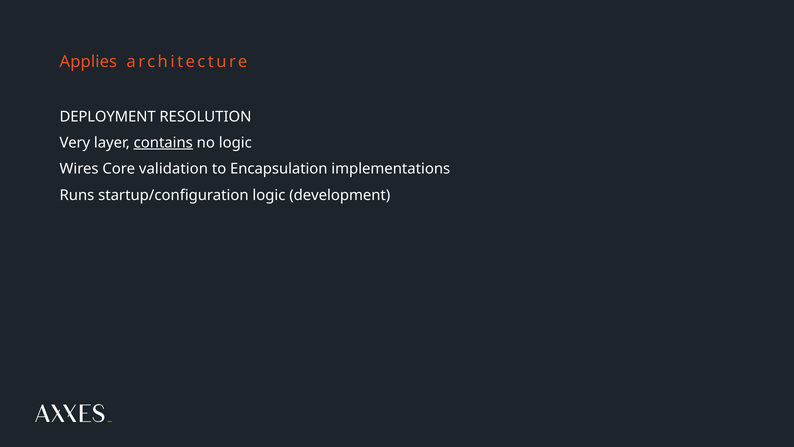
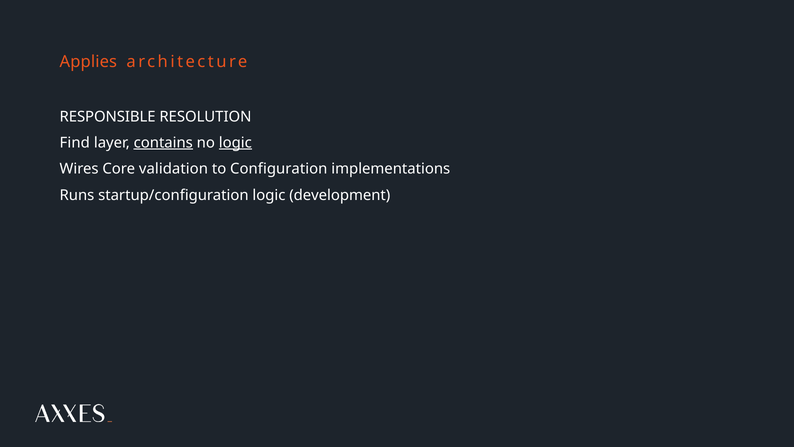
DEPLOYMENT: DEPLOYMENT -> RESPONSIBLE
Very: Very -> Find
logic at (235, 143) underline: none -> present
Encapsulation: Encapsulation -> Configuration
